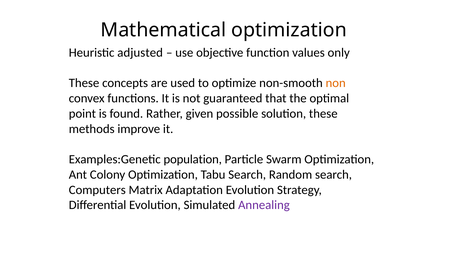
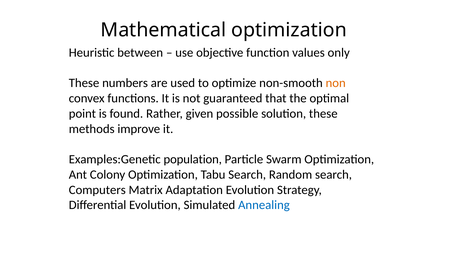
adjusted: adjusted -> between
concepts: concepts -> numbers
Annealing colour: purple -> blue
